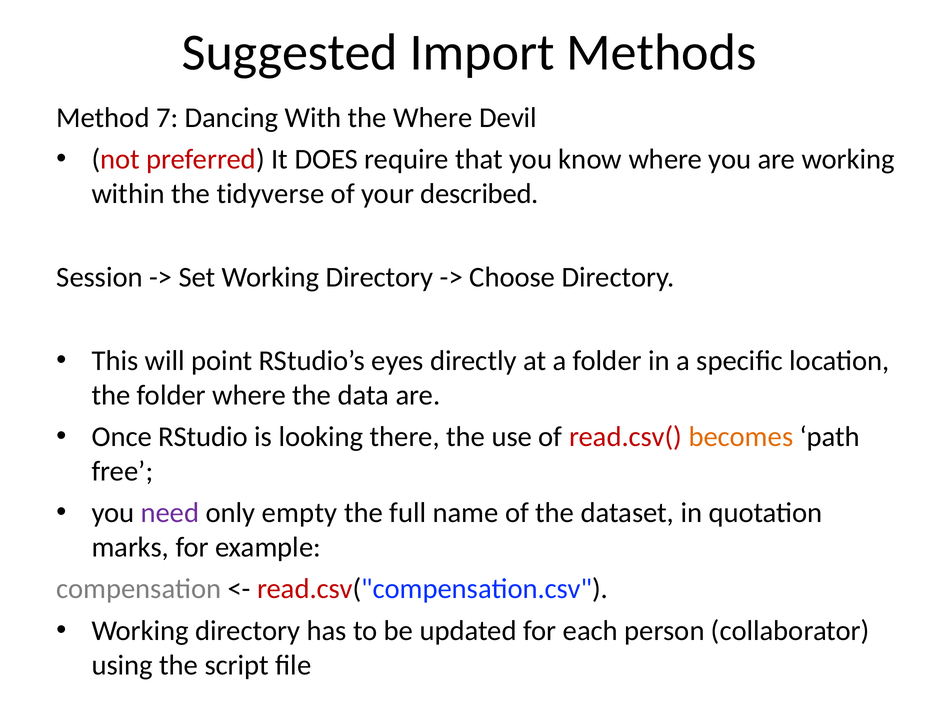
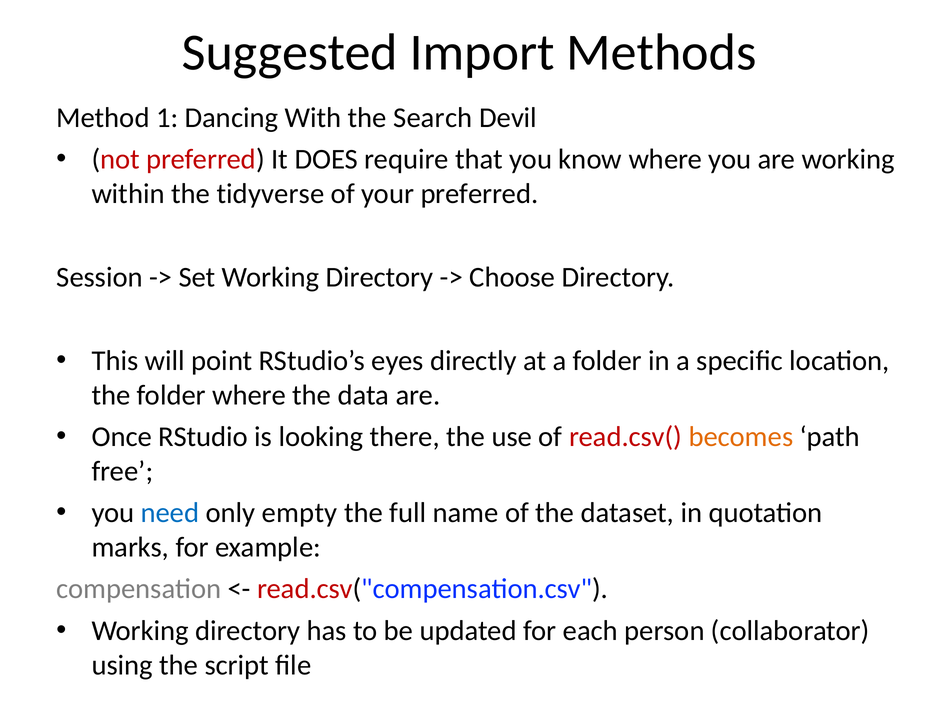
7: 7 -> 1
the Where: Where -> Search
your described: described -> preferred
need colour: purple -> blue
